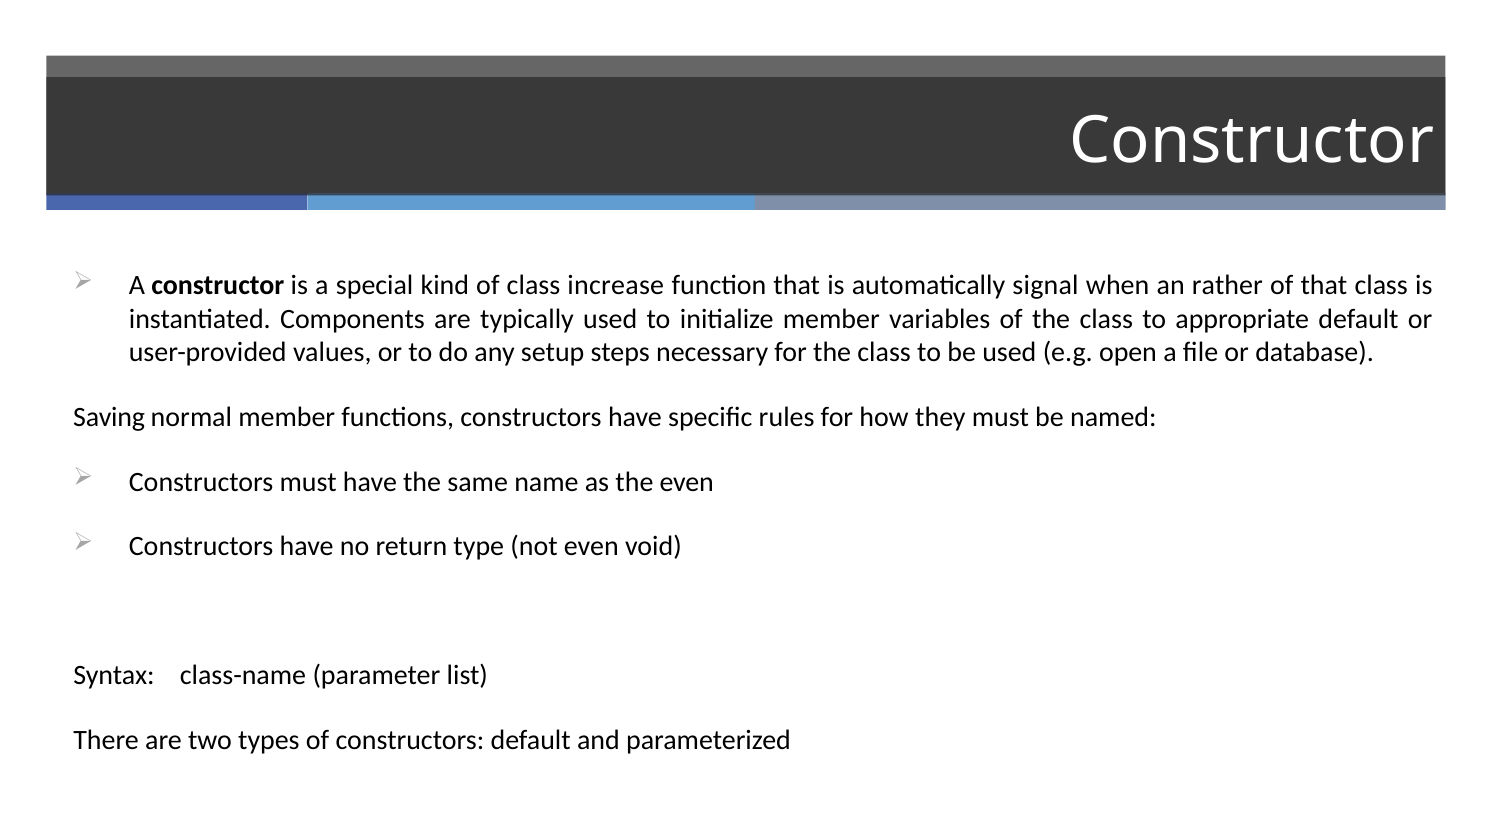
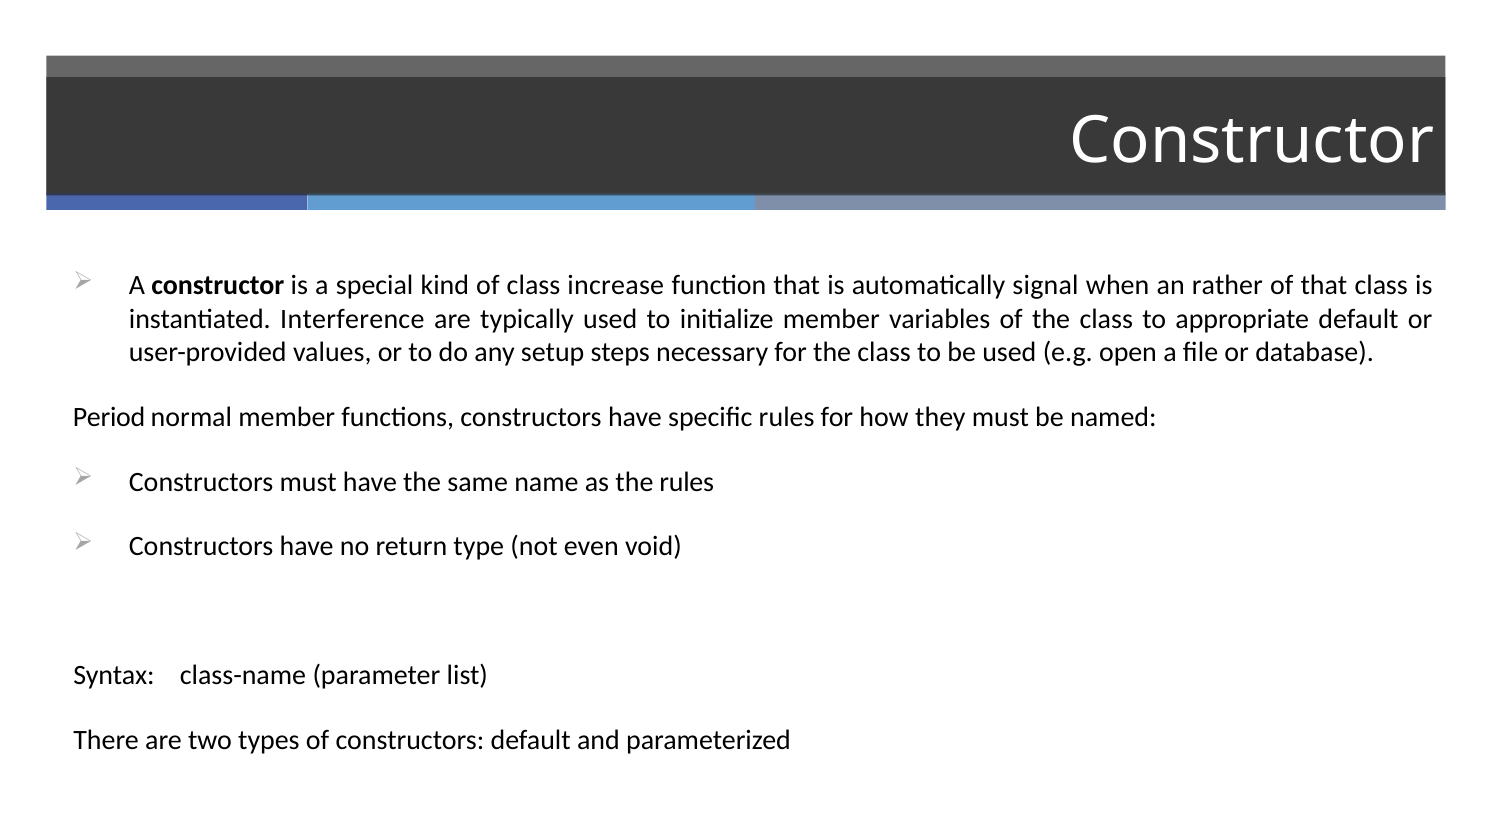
Components: Components -> Interference
Saving: Saving -> Period
the even: even -> rules
